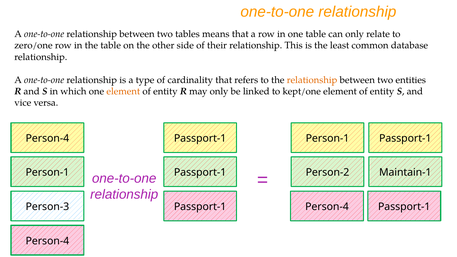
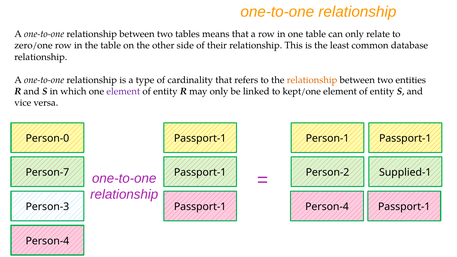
element at (123, 91) colour: orange -> purple
Person-4 at (47, 138): Person-4 -> Person-0
Person-1 at (47, 173): Person-1 -> Person-7
Maintain-1: Maintain-1 -> Supplied-1
